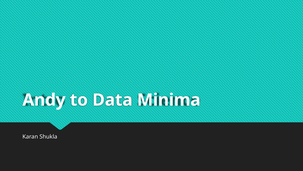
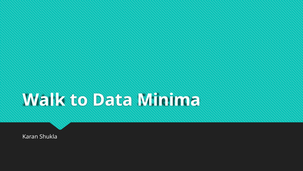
Andy: Andy -> Walk
